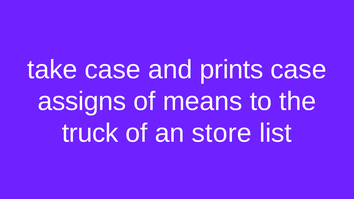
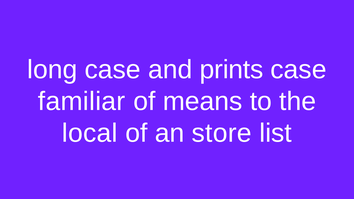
take: take -> long
assigns: assigns -> familiar
truck: truck -> local
